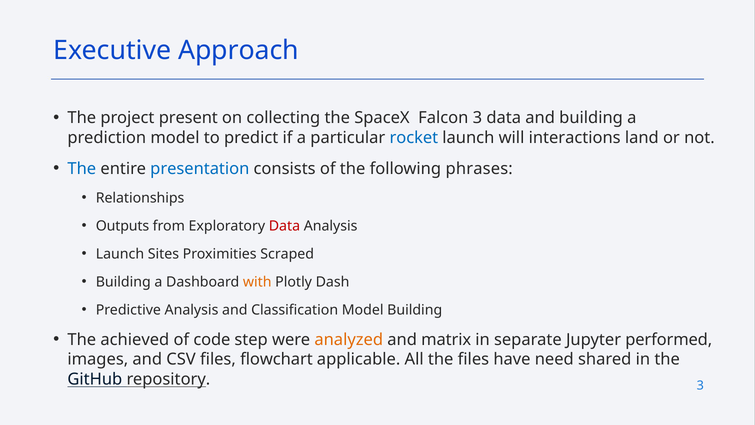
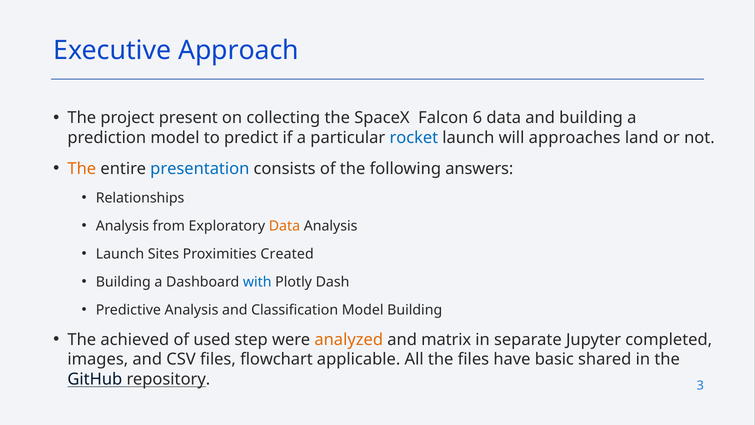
Falcon 3: 3 -> 6
interactions: interactions -> approaches
The at (82, 169) colour: blue -> orange
phrases: phrases -> answers
Outputs at (122, 226): Outputs -> Analysis
Data at (284, 226) colour: red -> orange
Scraped: Scraped -> Created
with colour: orange -> blue
code: code -> used
performed: performed -> completed
need: need -> basic
